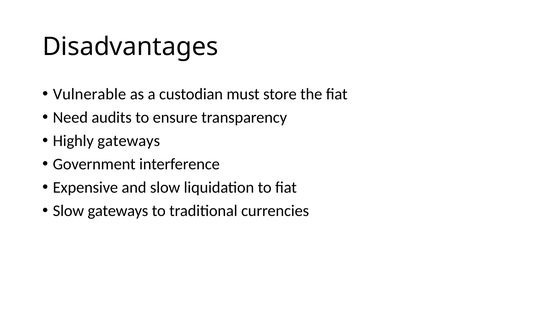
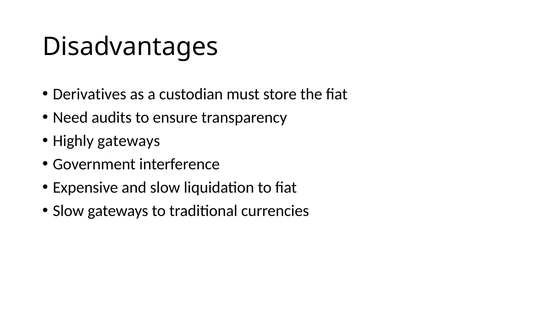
Vulnerable: Vulnerable -> Derivatives
